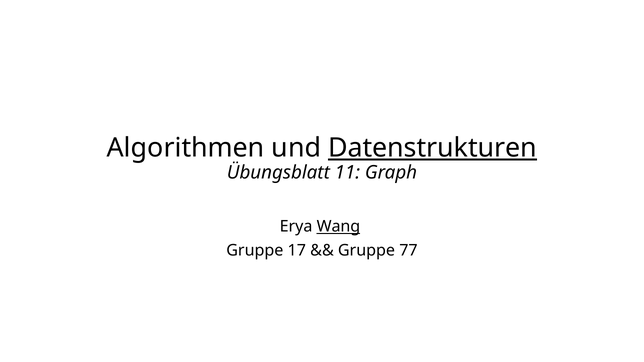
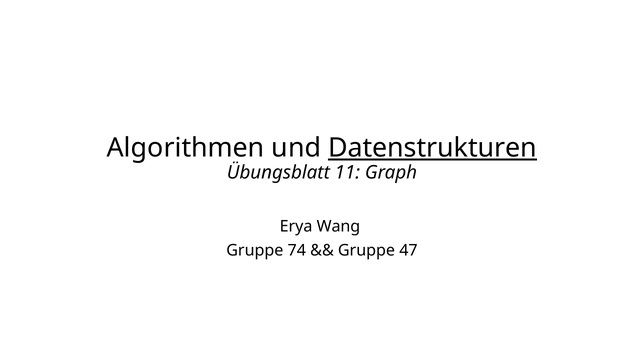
Wang underline: present -> none
17: 17 -> 74
77: 77 -> 47
